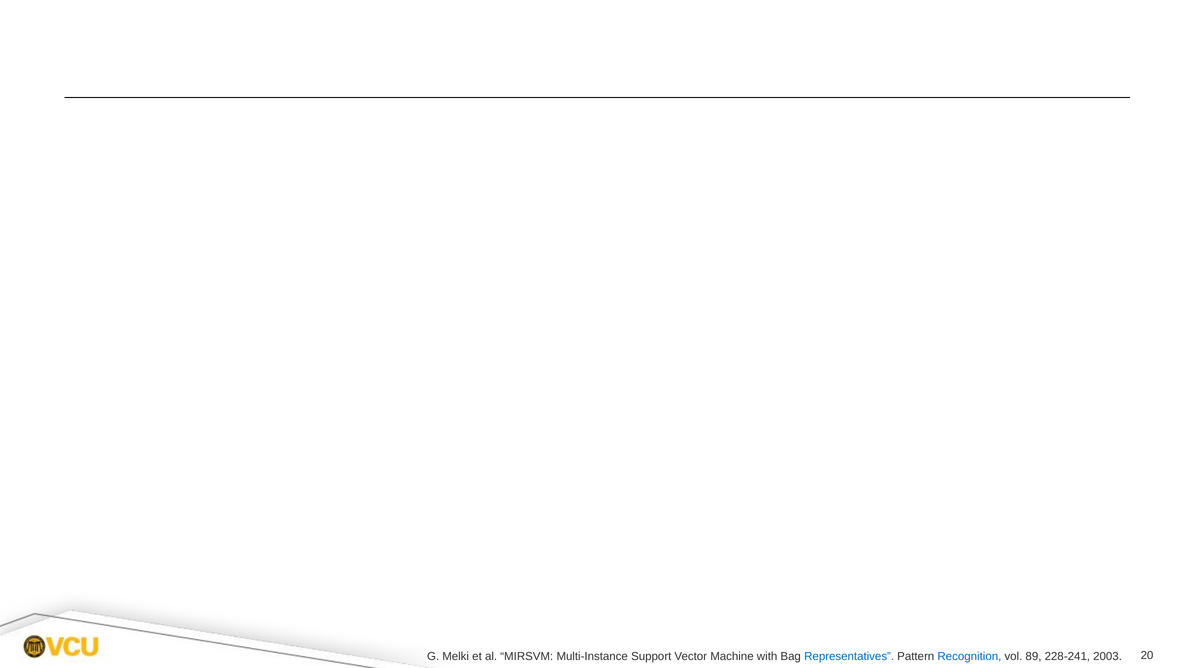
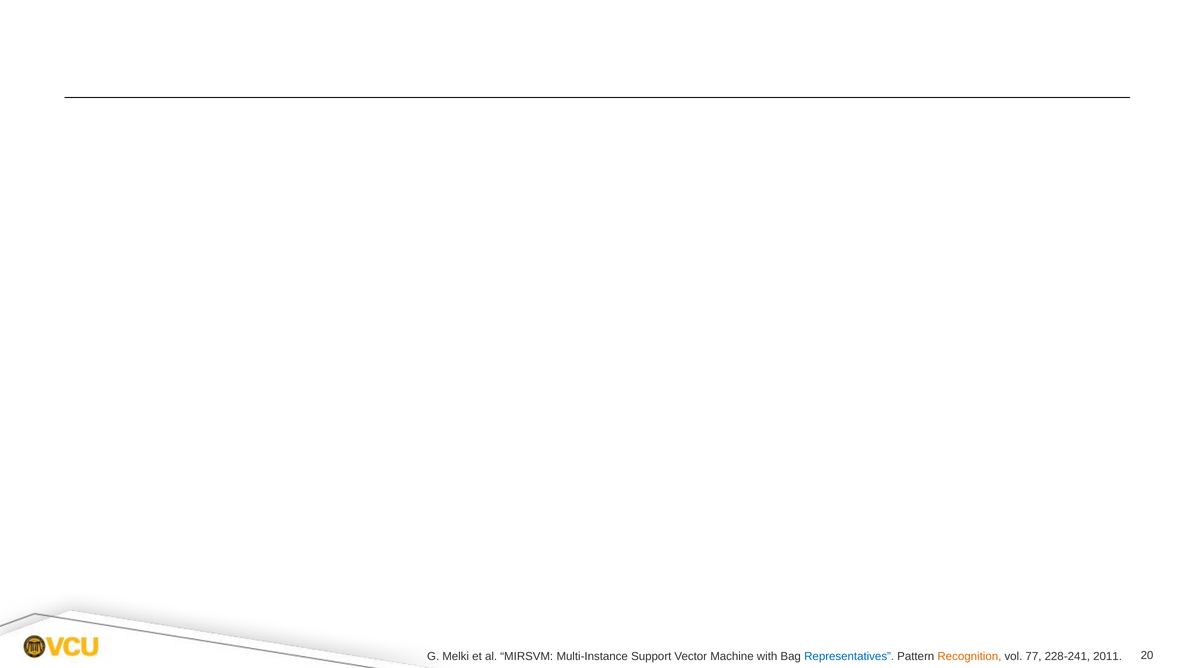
Recognition colour: blue -> orange
89: 89 -> 77
2003: 2003 -> 2011
